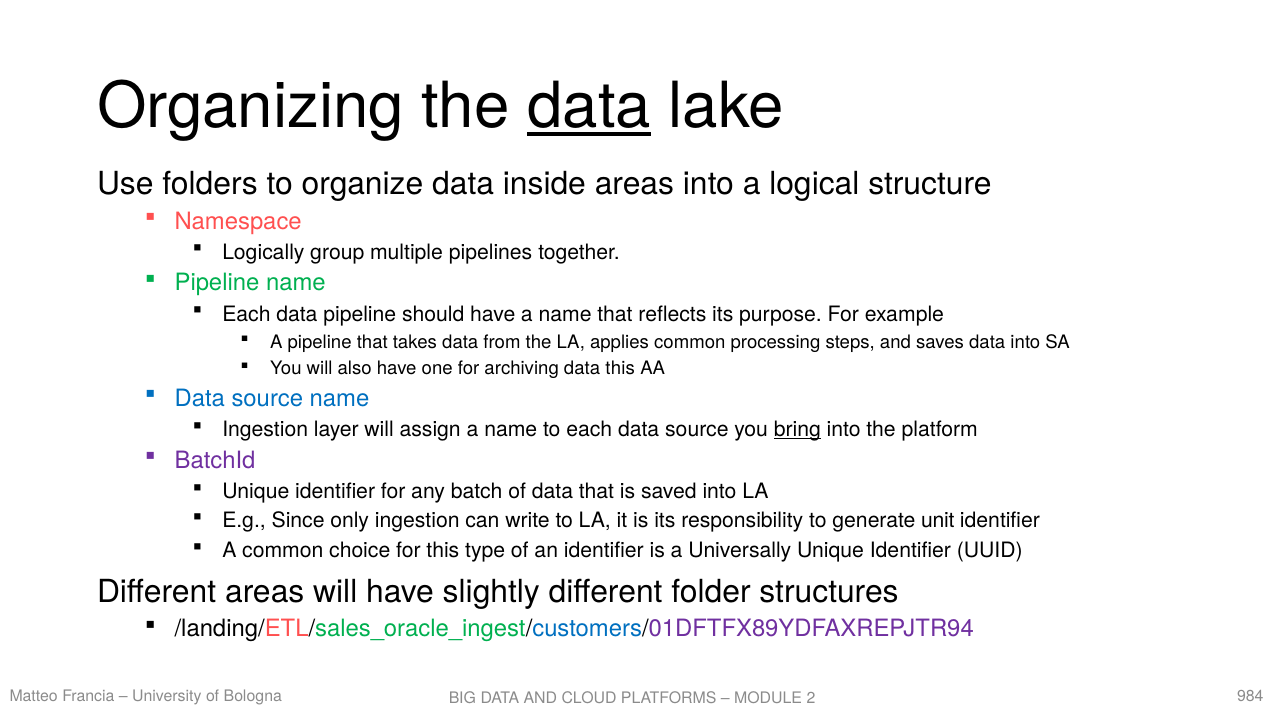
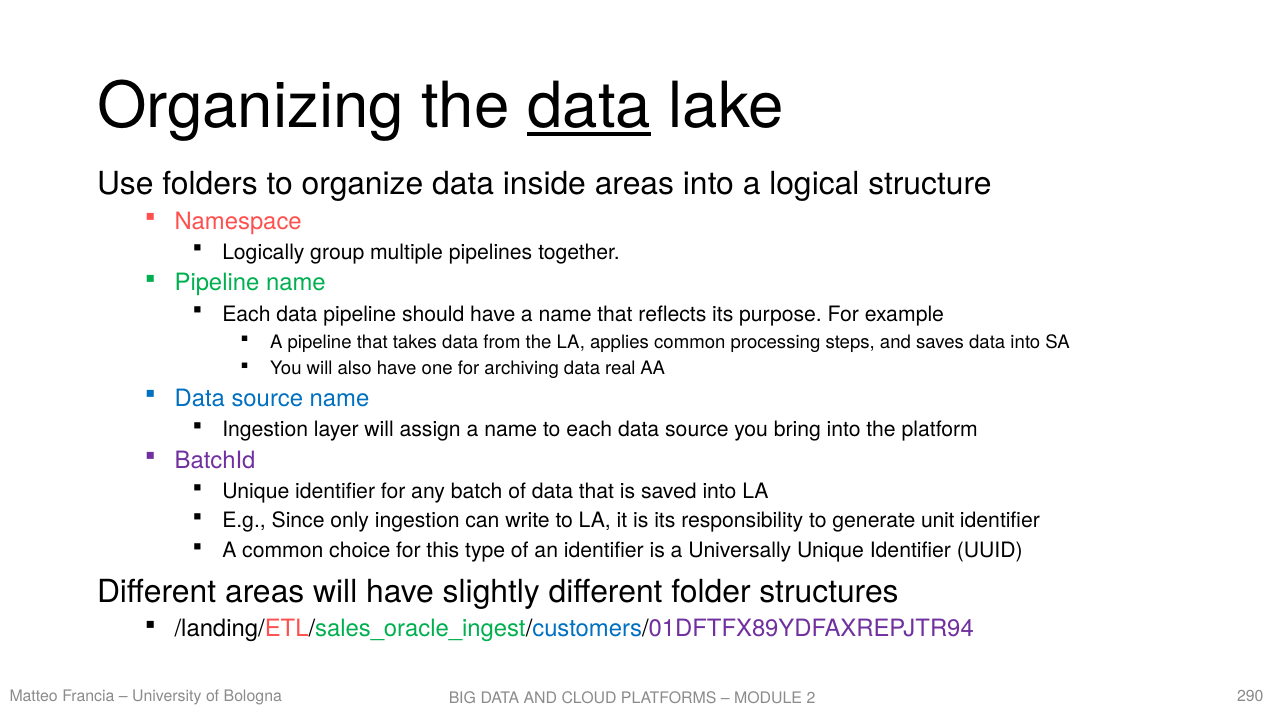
data this: this -> real
bring underline: present -> none
984: 984 -> 290
